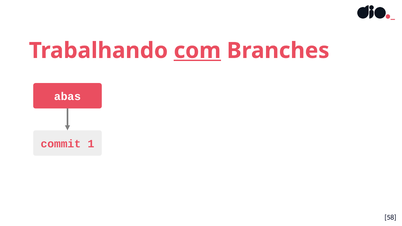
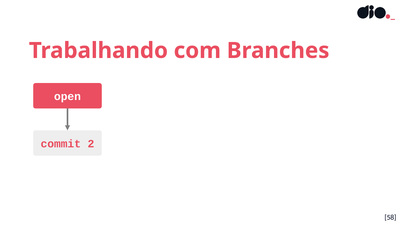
com underline: present -> none
abas: abas -> open
1: 1 -> 2
